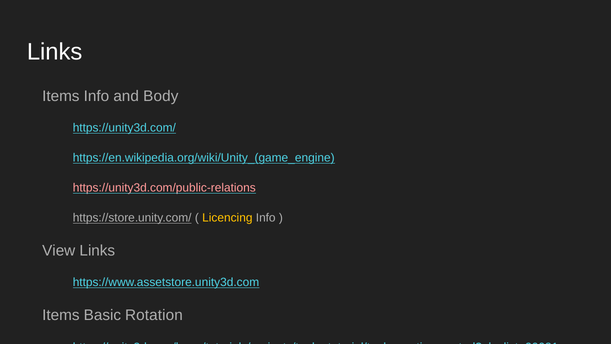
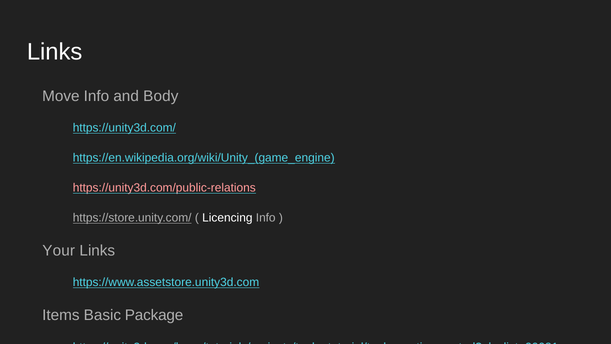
Items at (61, 96): Items -> Move
Licencing colour: yellow -> white
View: View -> Your
Rotation: Rotation -> Package
